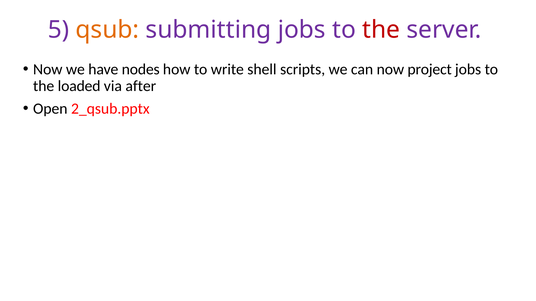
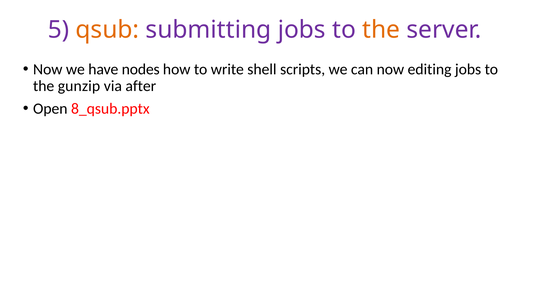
the at (381, 30) colour: red -> orange
project: project -> editing
loaded: loaded -> gunzip
2_qsub.pptx: 2_qsub.pptx -> 8_qsub.pptx
